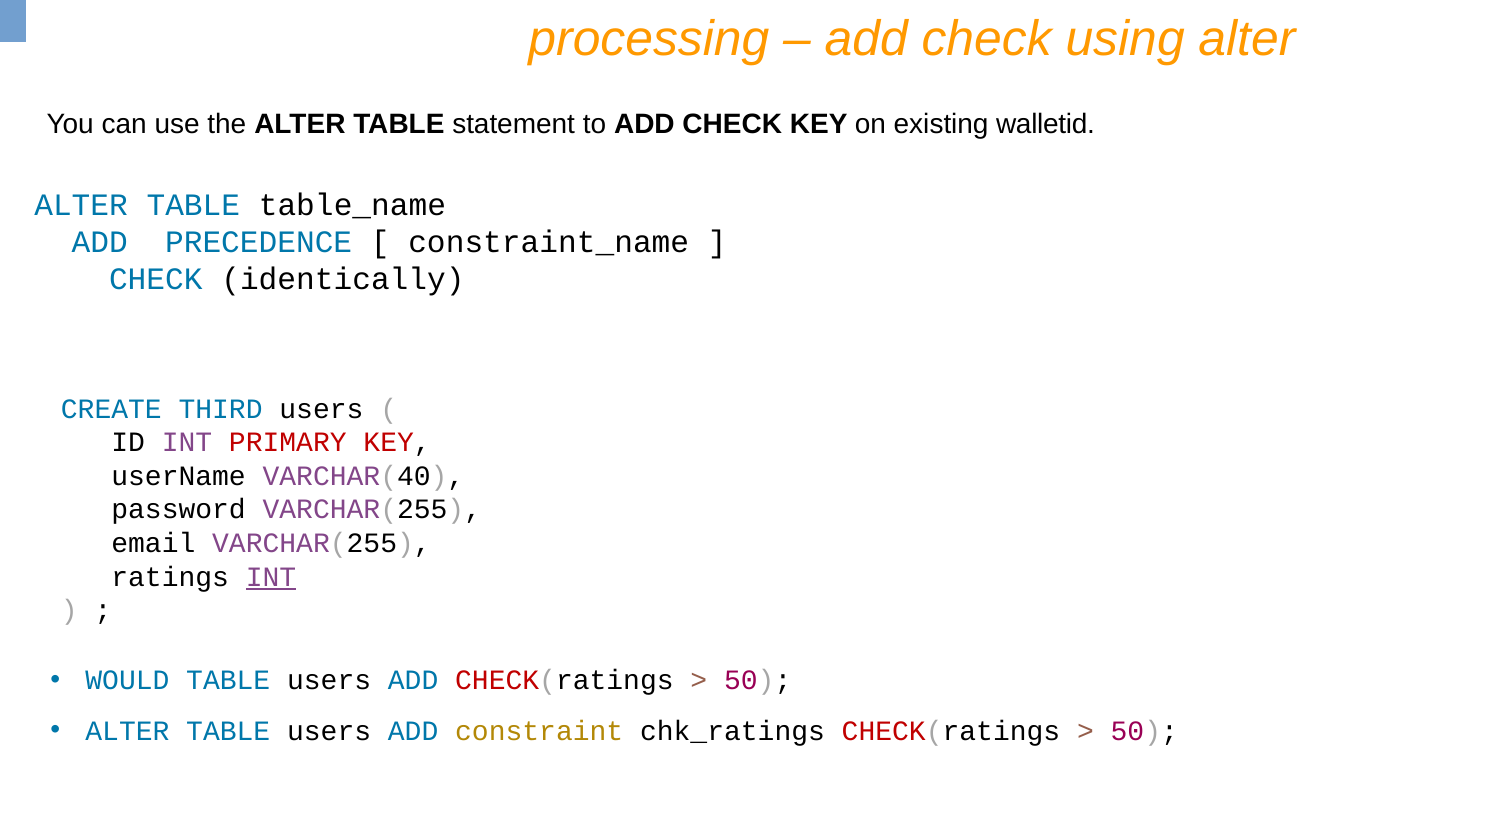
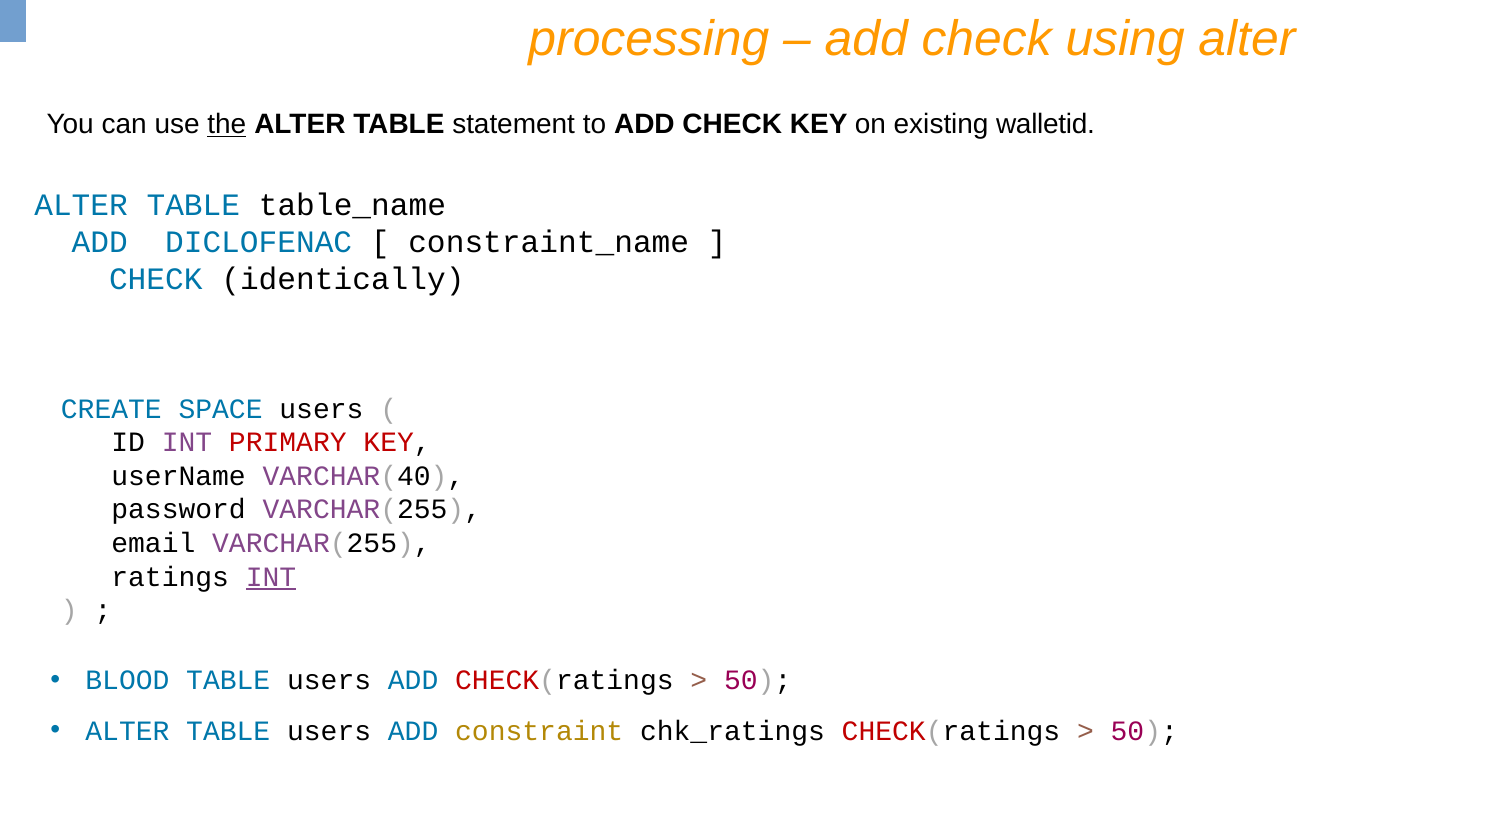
the underline: none -> present
PRECEDENCE: PRECEDENCE -> DICLOFENAC
THIRD: THIRD -> SPACE
WOULD: WOULD -> BLOOD
